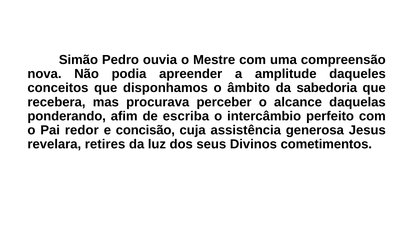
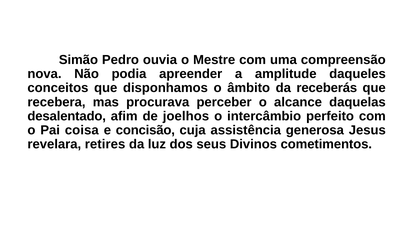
sabedoria: sabedoria -> receberás
ponderando: ponderando -> desalentado
escriba: escriba -> joelhos
redor: redor -> coisa
